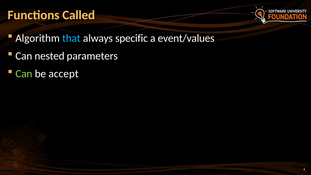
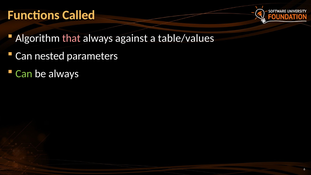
that colour: light blue -> pink
specific: specific -> against
event/values: event/values -> table/values
be accept: accept -> always
